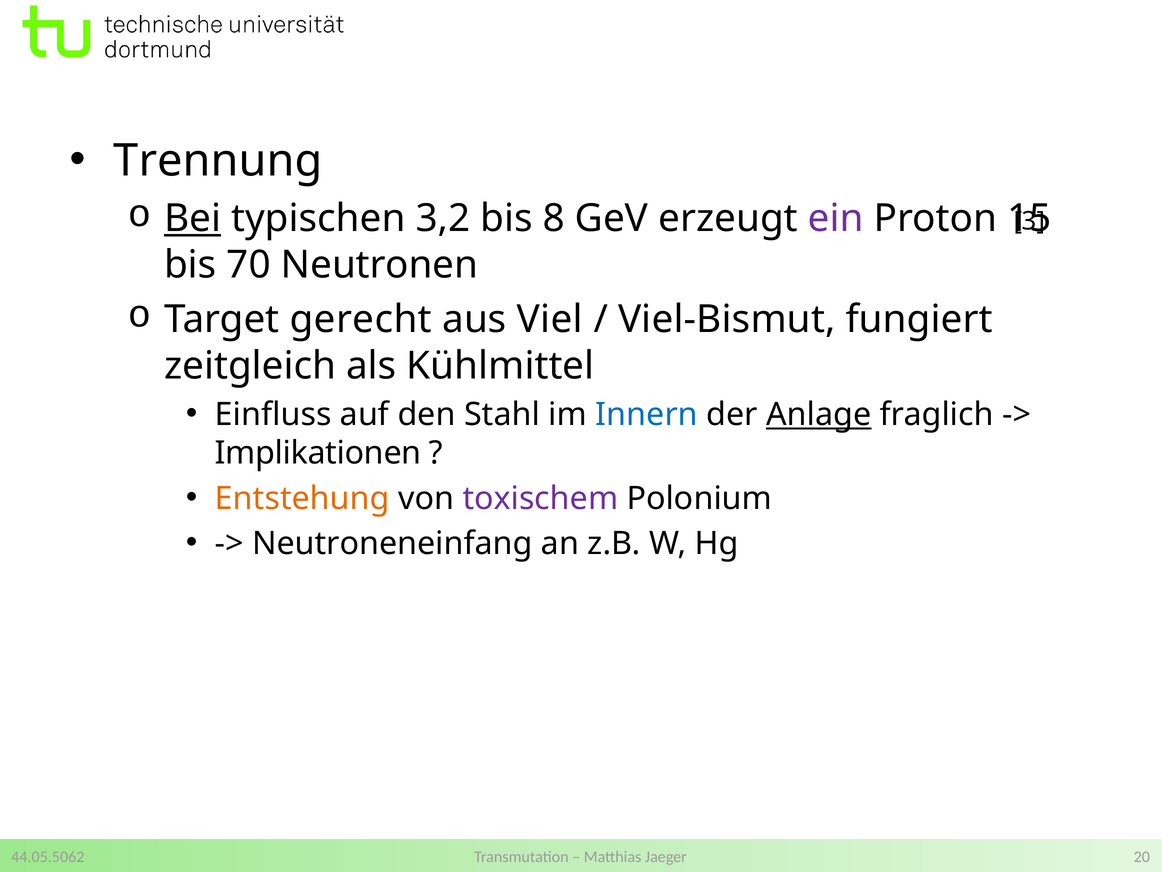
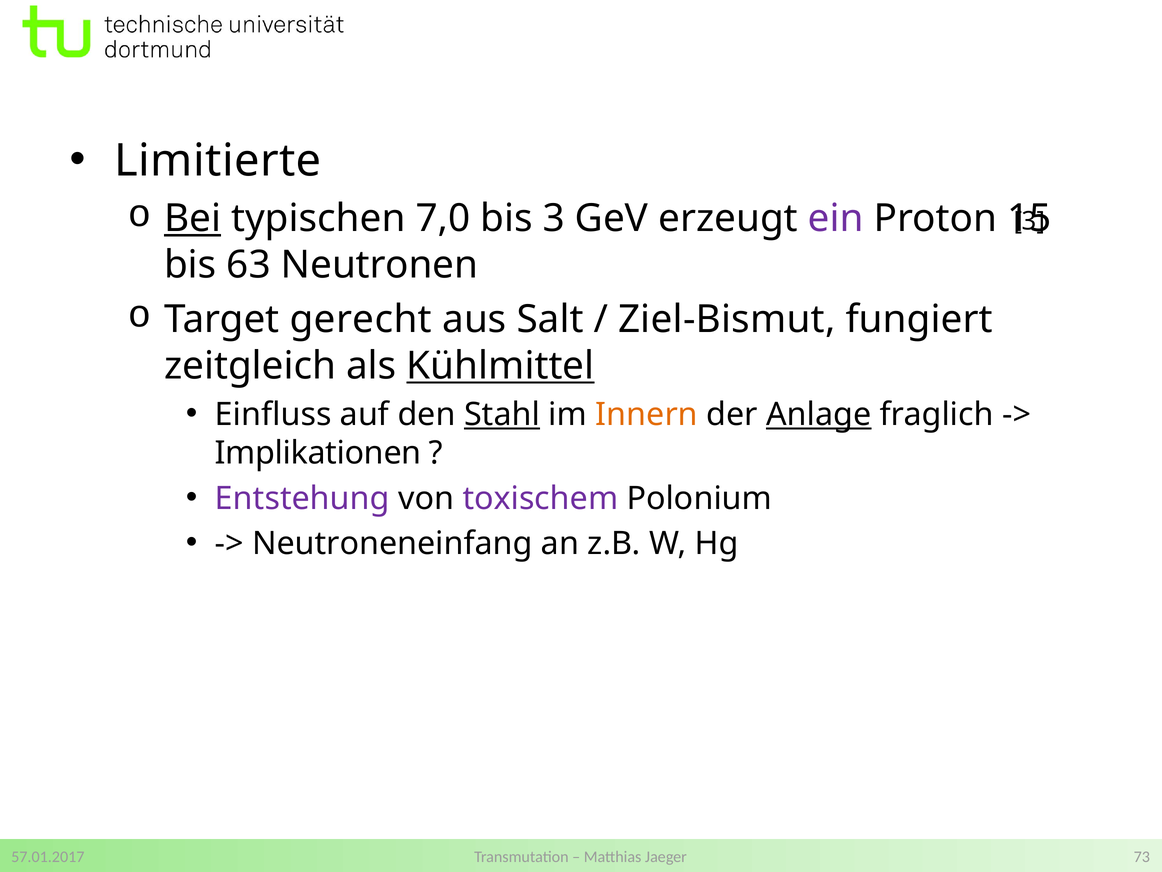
Trennung: Trennung -> Limitierte
3,2: 3,2 -> 7,0
bis 8: 8 -> 3
70: 70 -> 63
Viel: Viel -> Salt
Viel-Bismut: Viel-Bismut -> Ziel-Bismut
Kühlmittel underline: none -> present
Stahl underline: none -> present
Innern colour: blue -> orange
Entstehung colour: orange -> purple
20: 20 -> 73
44.05.5062: 44.05.5062 -> 57.01.2017
